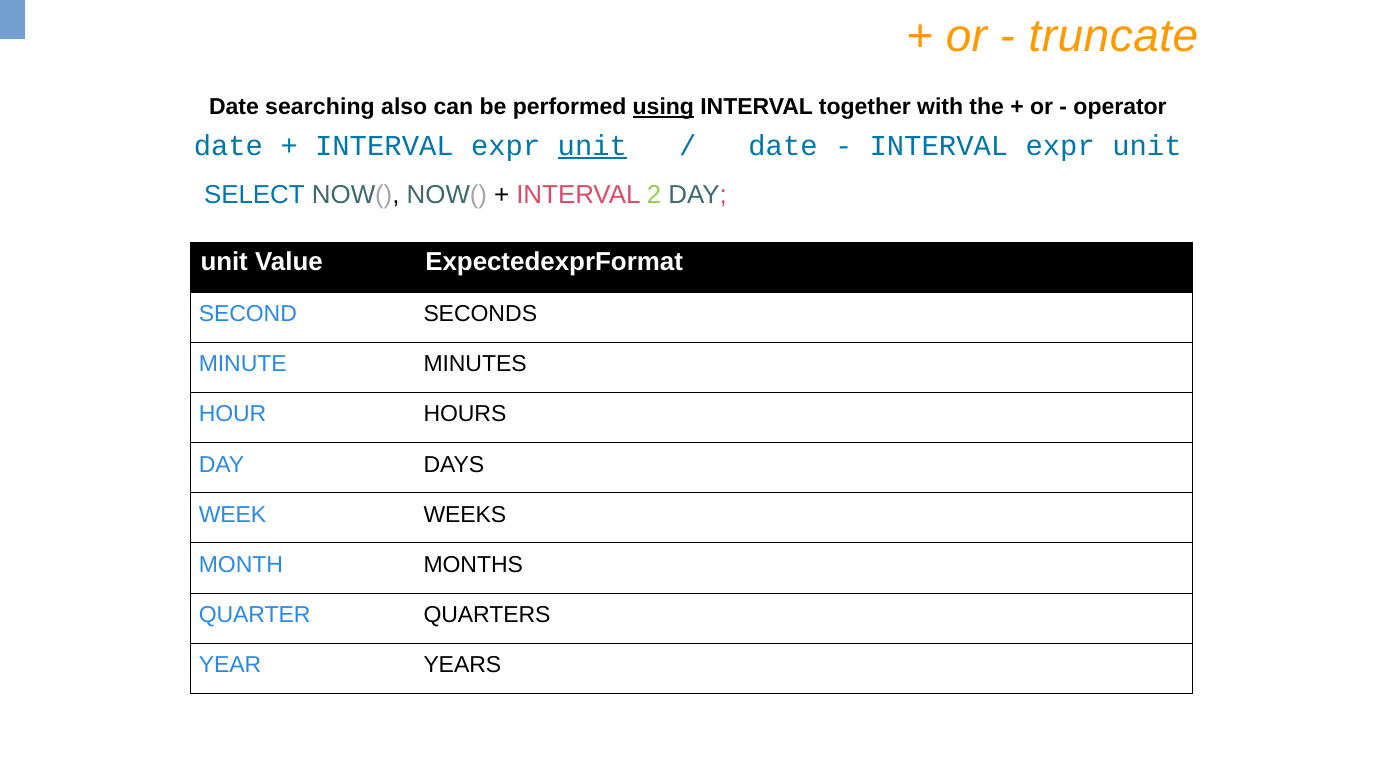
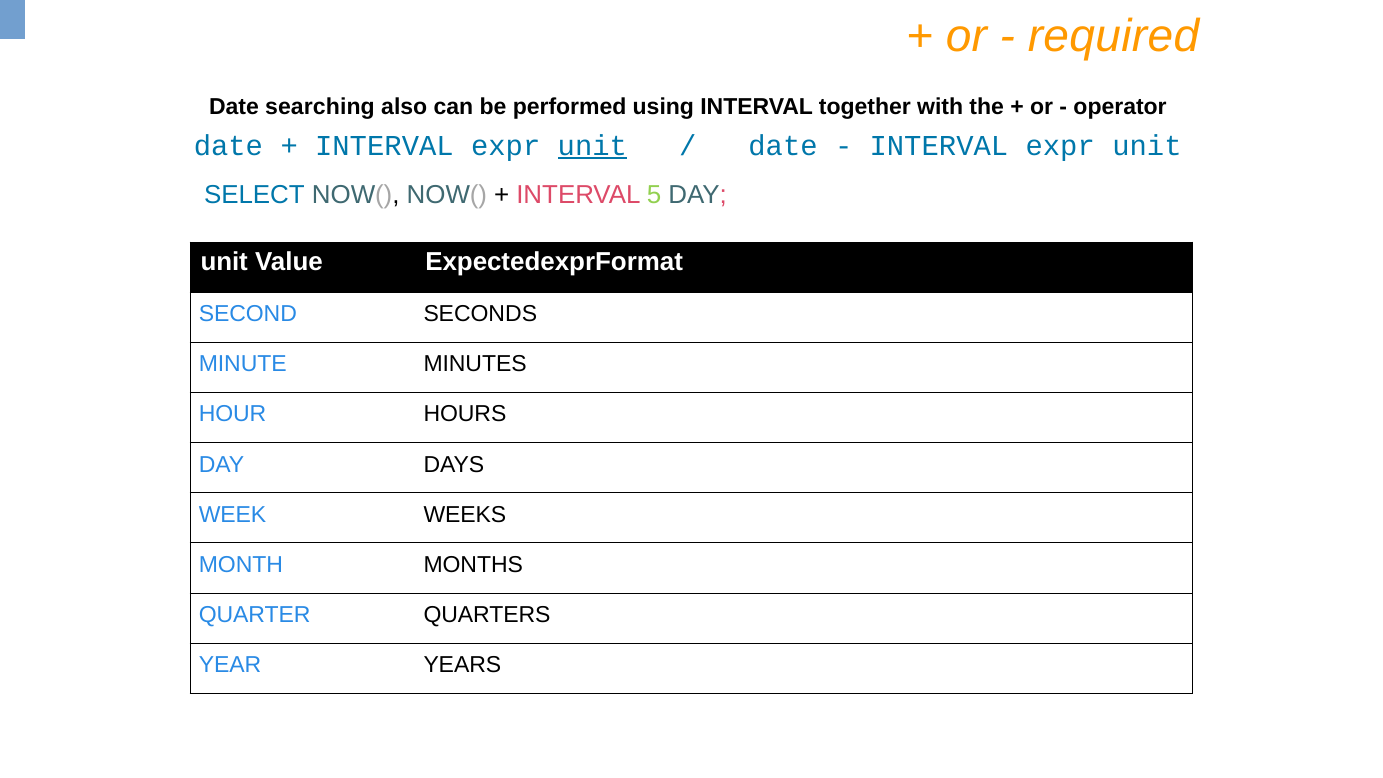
truncate: truncate -> required
using underline: present -> none
2: 2 -> 5
